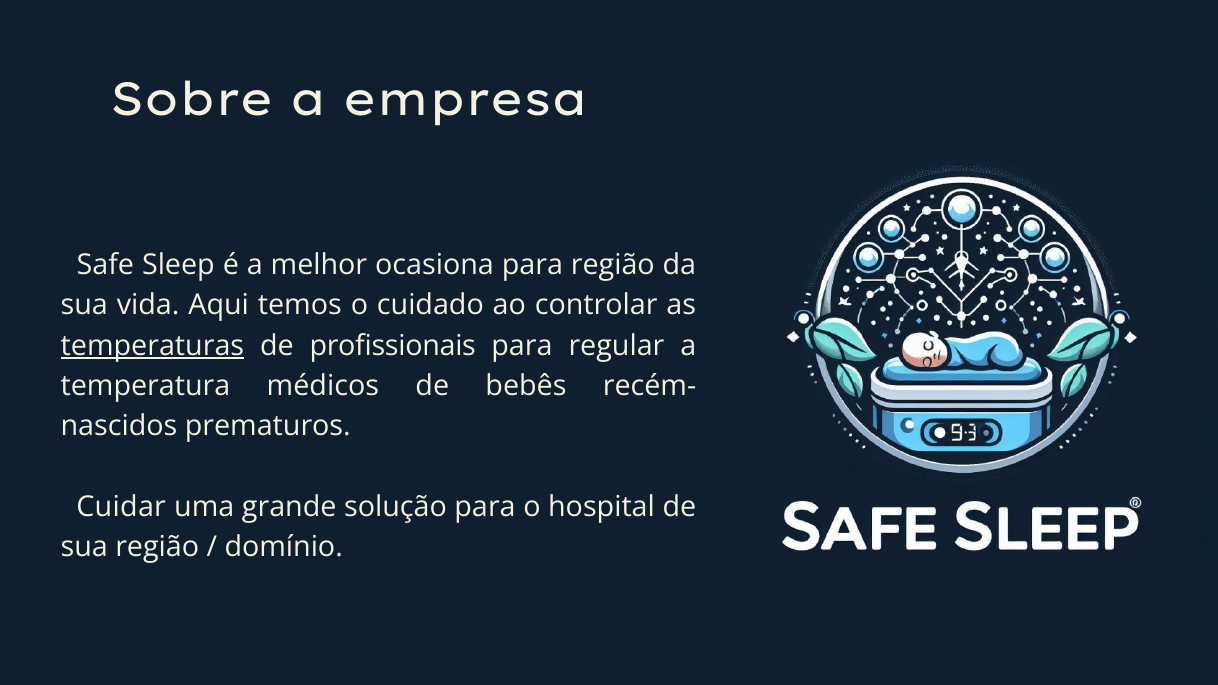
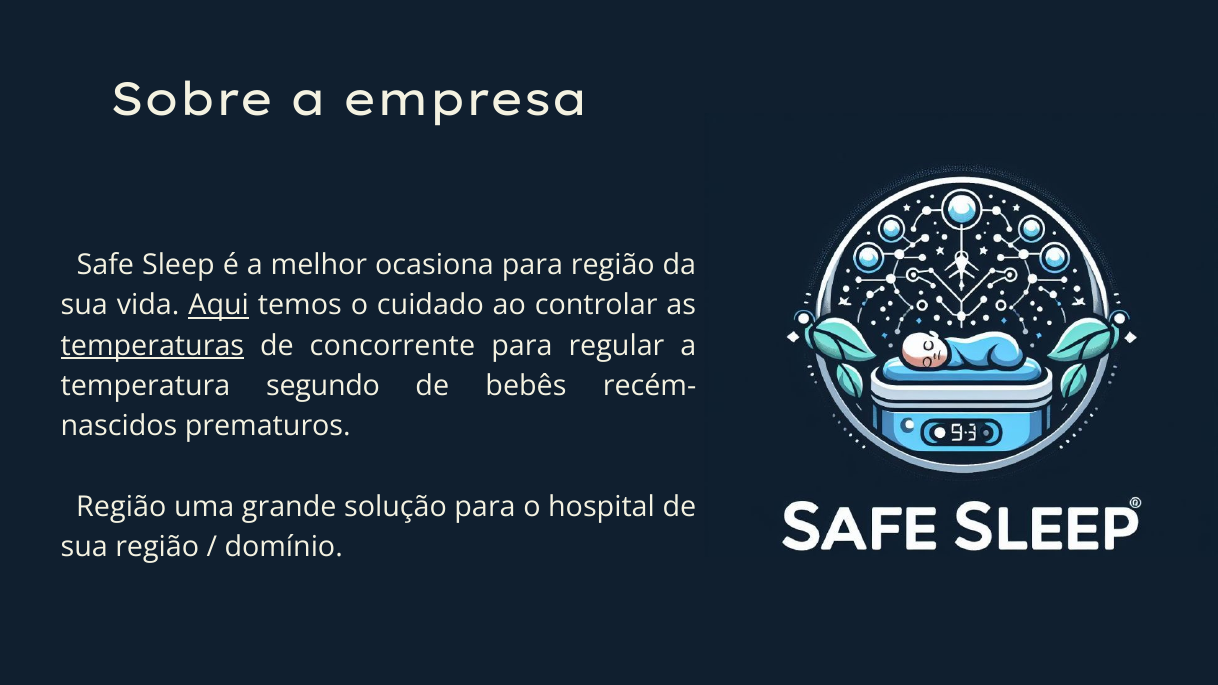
Aqui underline: none -> present
profissionais: profissionais -> concorrente
médicos: médicos -> segundo
Cuidar at (121, 507): Cuidar -> Região
